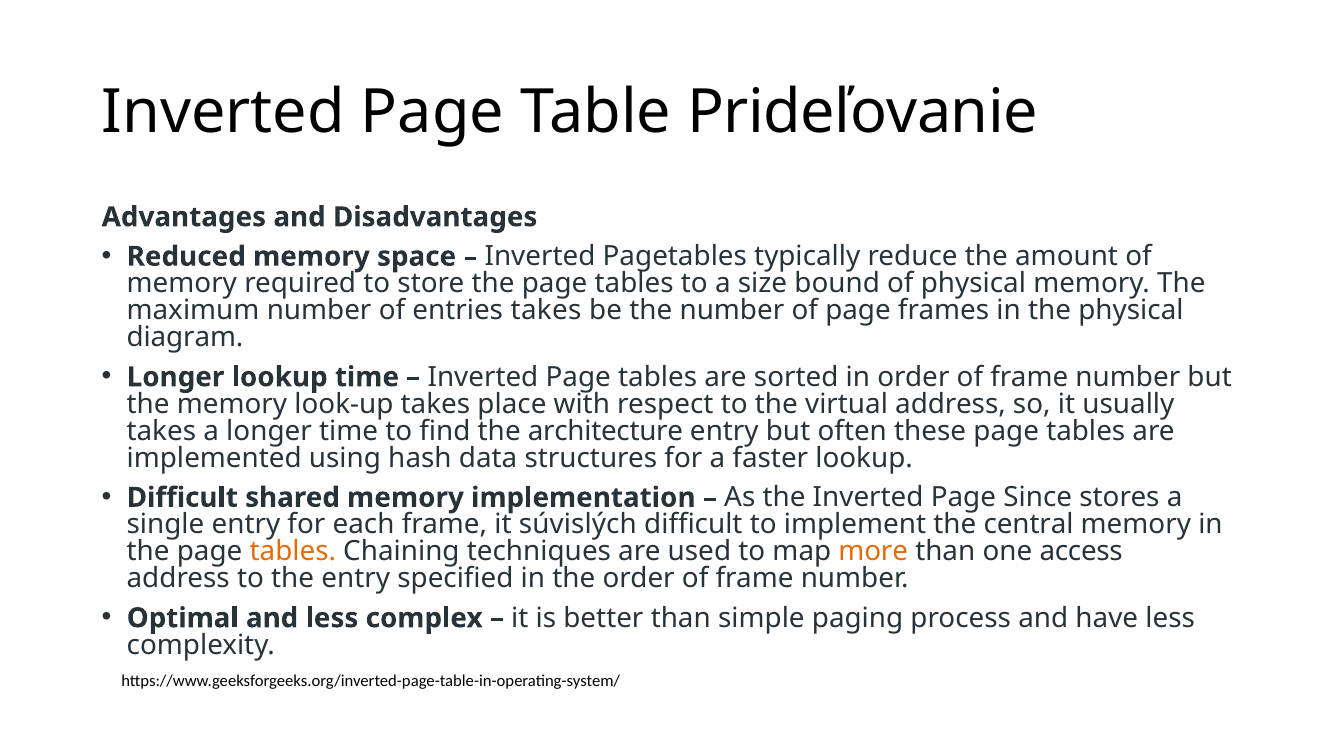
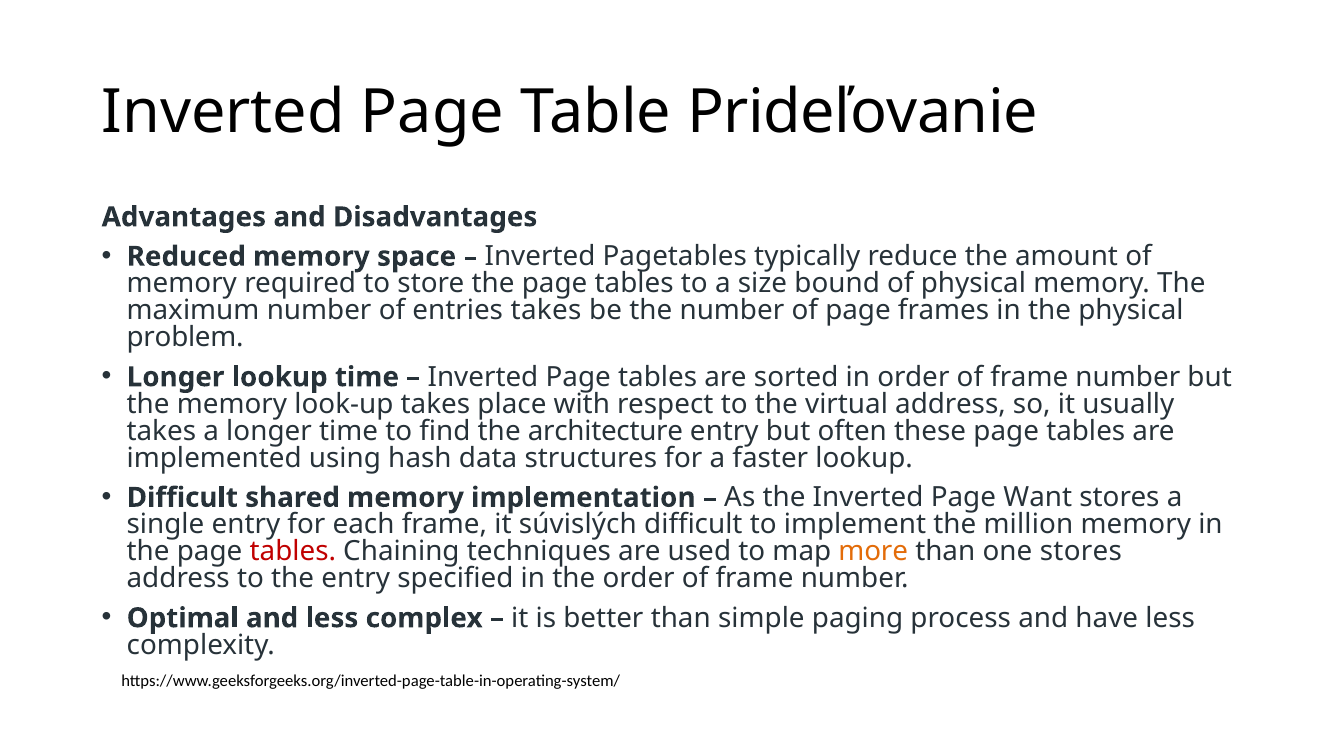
diagram: diagram -> problem
Since: Since -> Want
central: central -> million
tables at (293, 552) colour: orange -> red
one access: access -> stores
